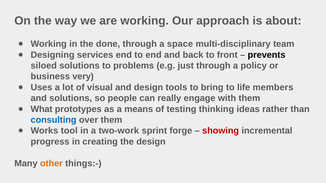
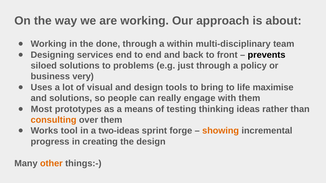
space: space -> within
members: members -> maximise
What: What -> Most
consulting colour: blue -> orange
two-work: two-work -> two-ideas
showing colour: red -> orange
